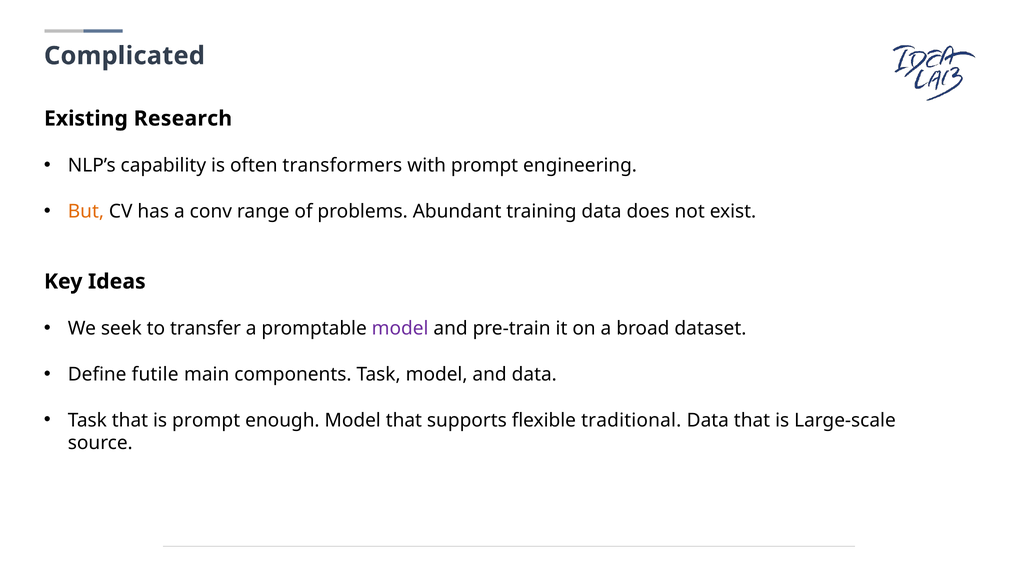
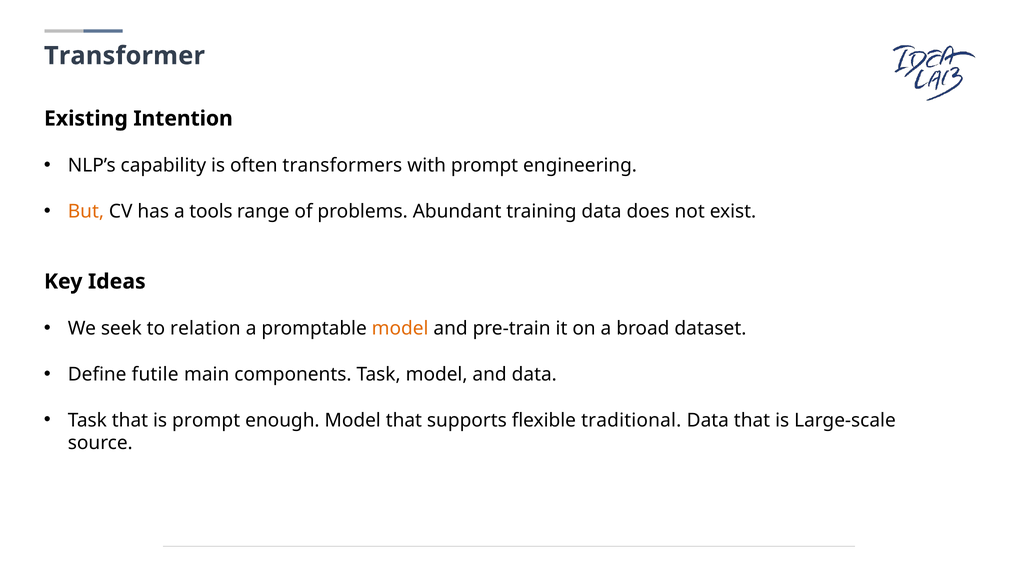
Complicated: Complicated -> Transformer
Research: Research -> Intention
conv: conv -> tools
transfer: transfer -> relation
model at (400, 328) colour: purple -> orange
